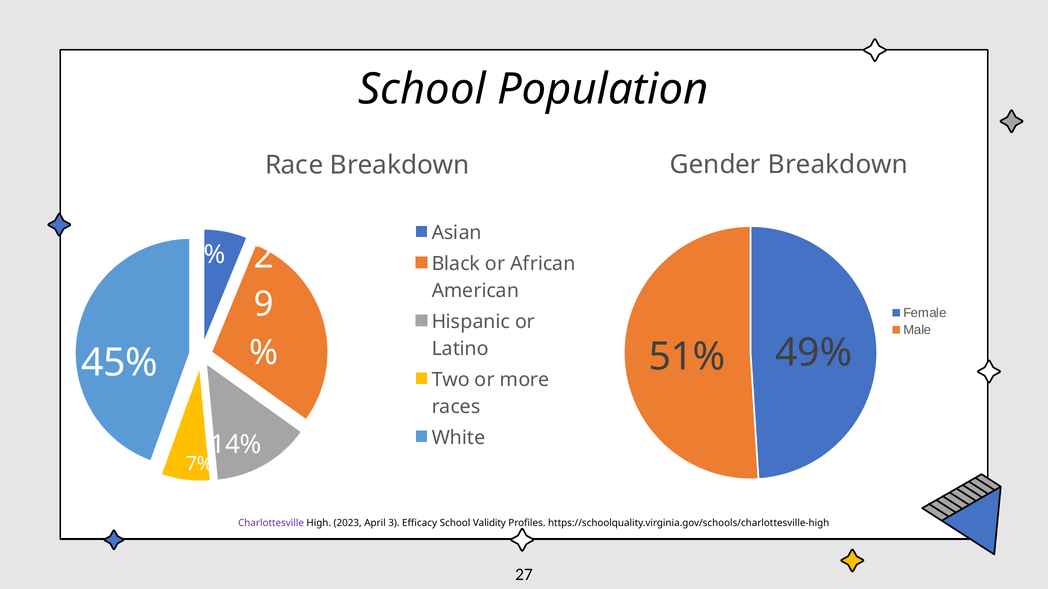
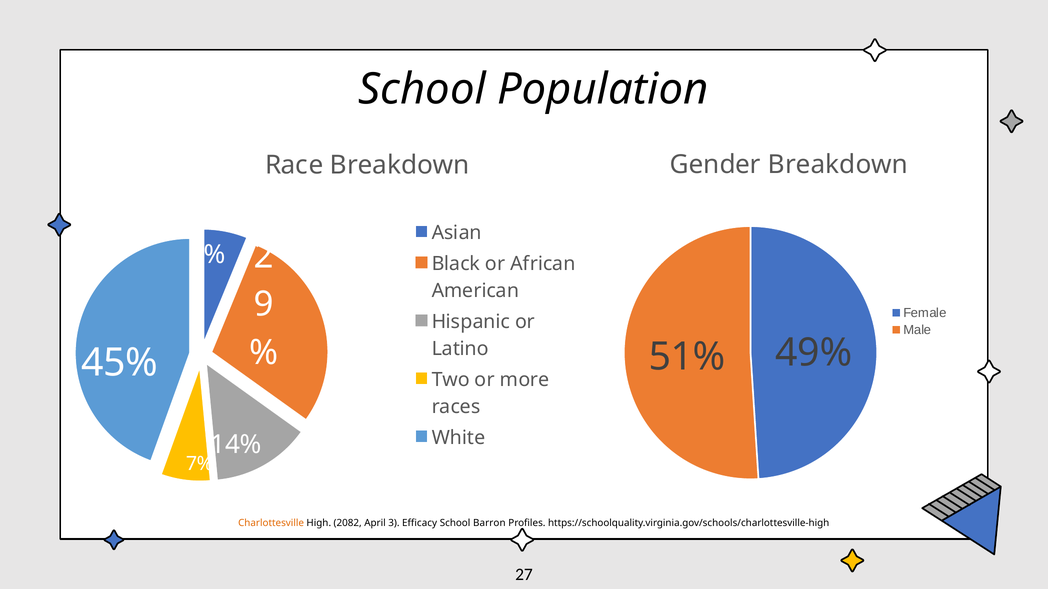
Charlottesville colour: purple -> orange
2023: 2023 -> 2082
Validity: Validity -> Barron
